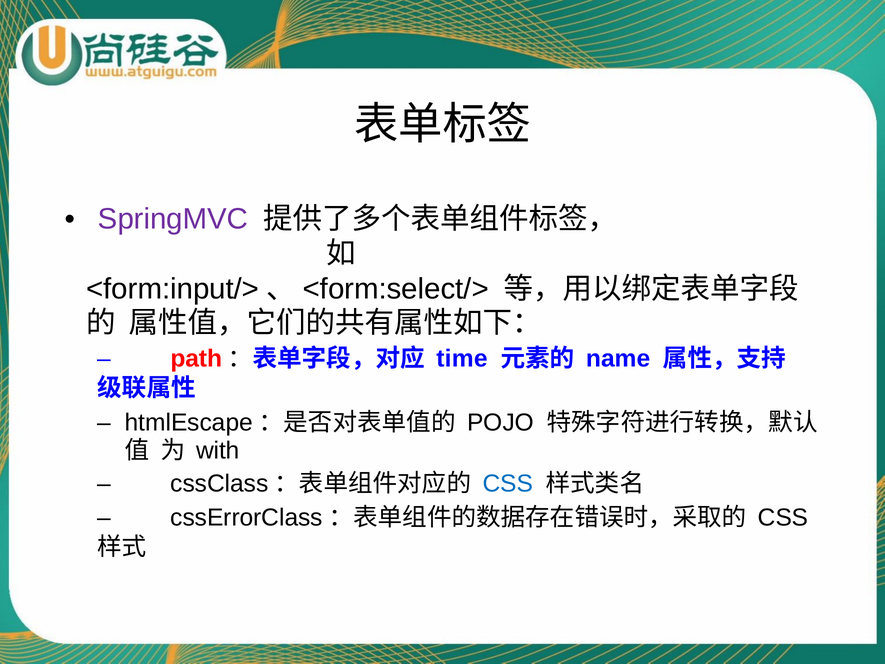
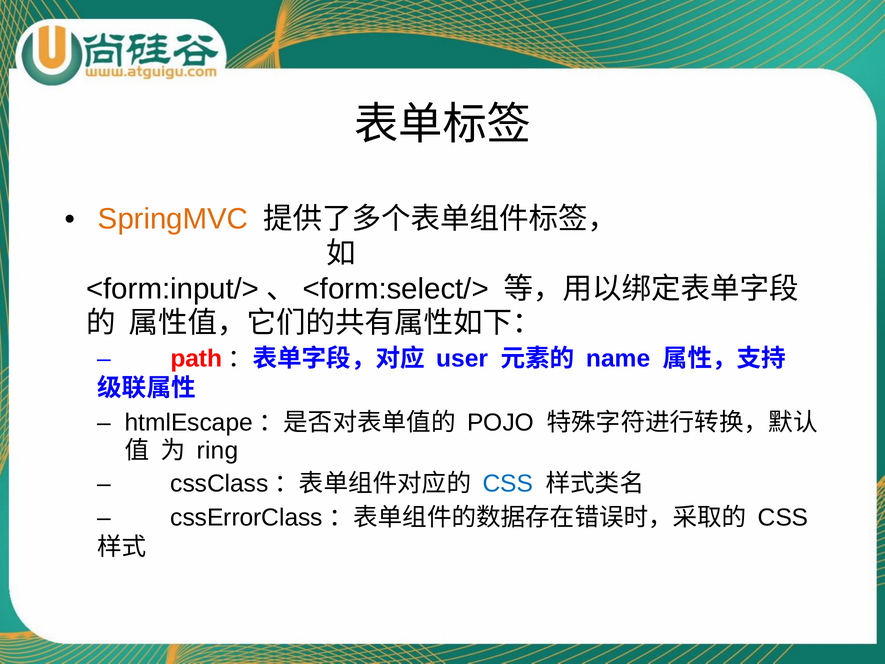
SpringMVC colour: purple -> orange
time: time -> user
with: with -> ring
